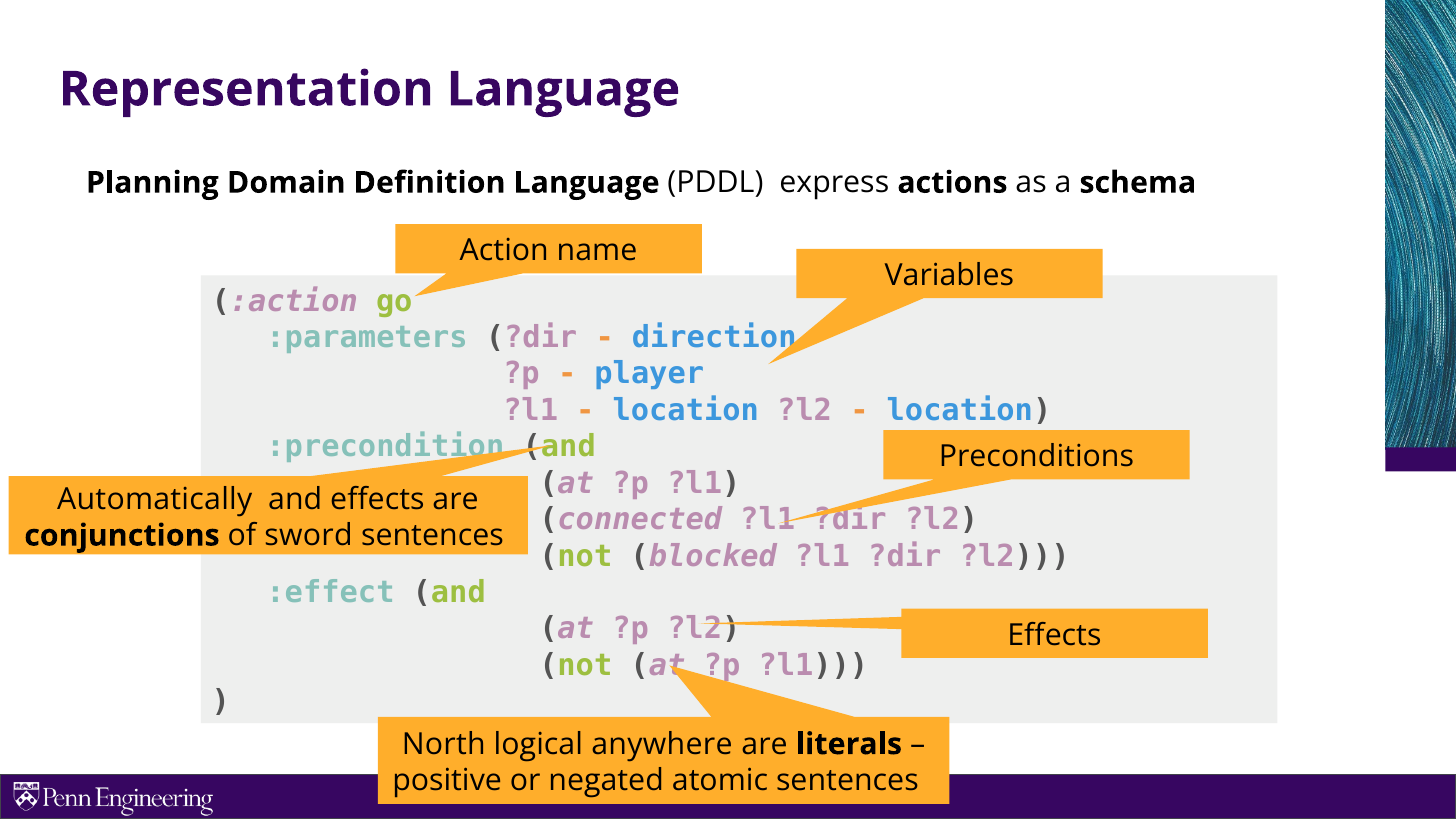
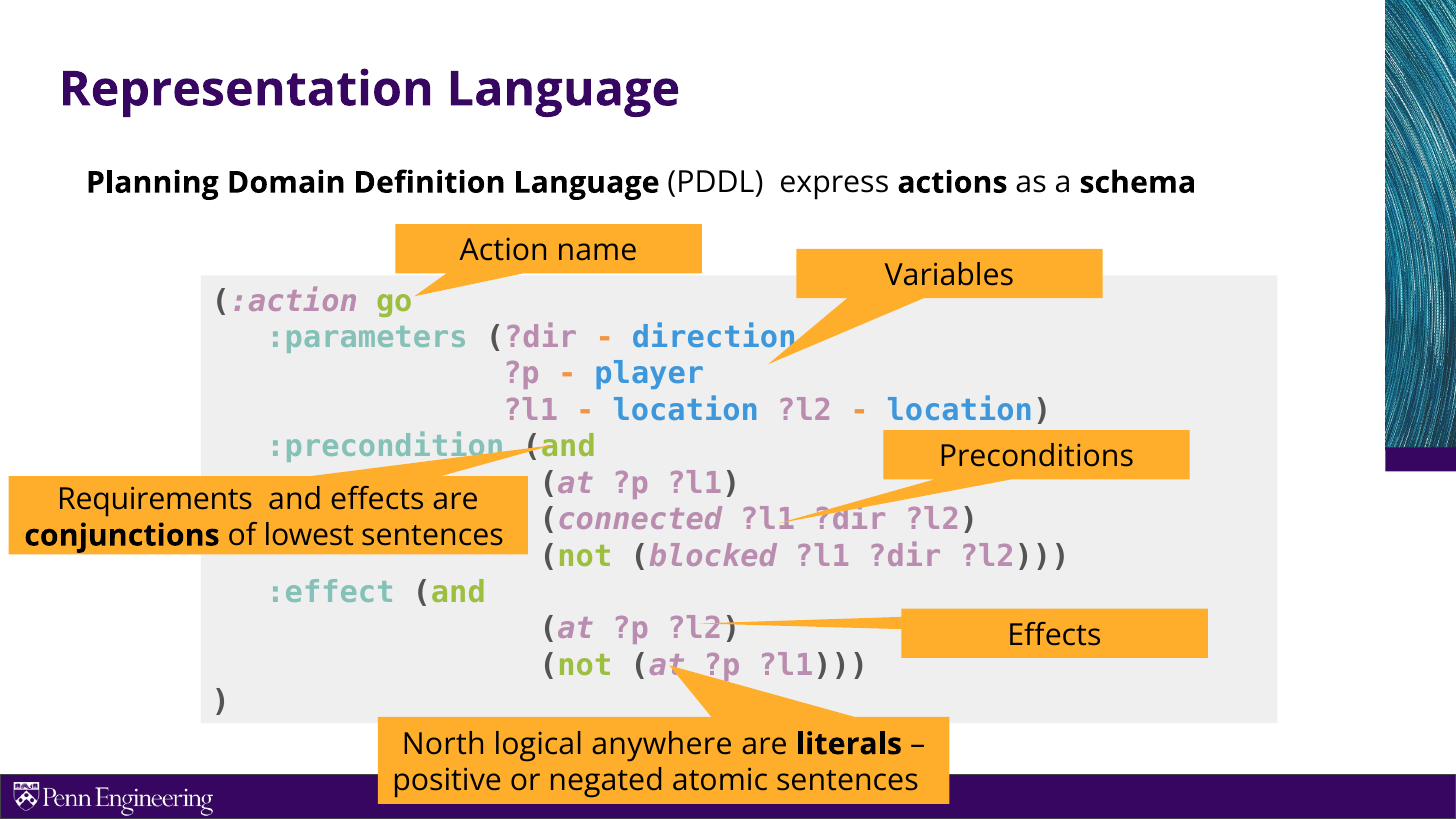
Automatically: Automatically -> Requirements
sword: sword -> lowest
